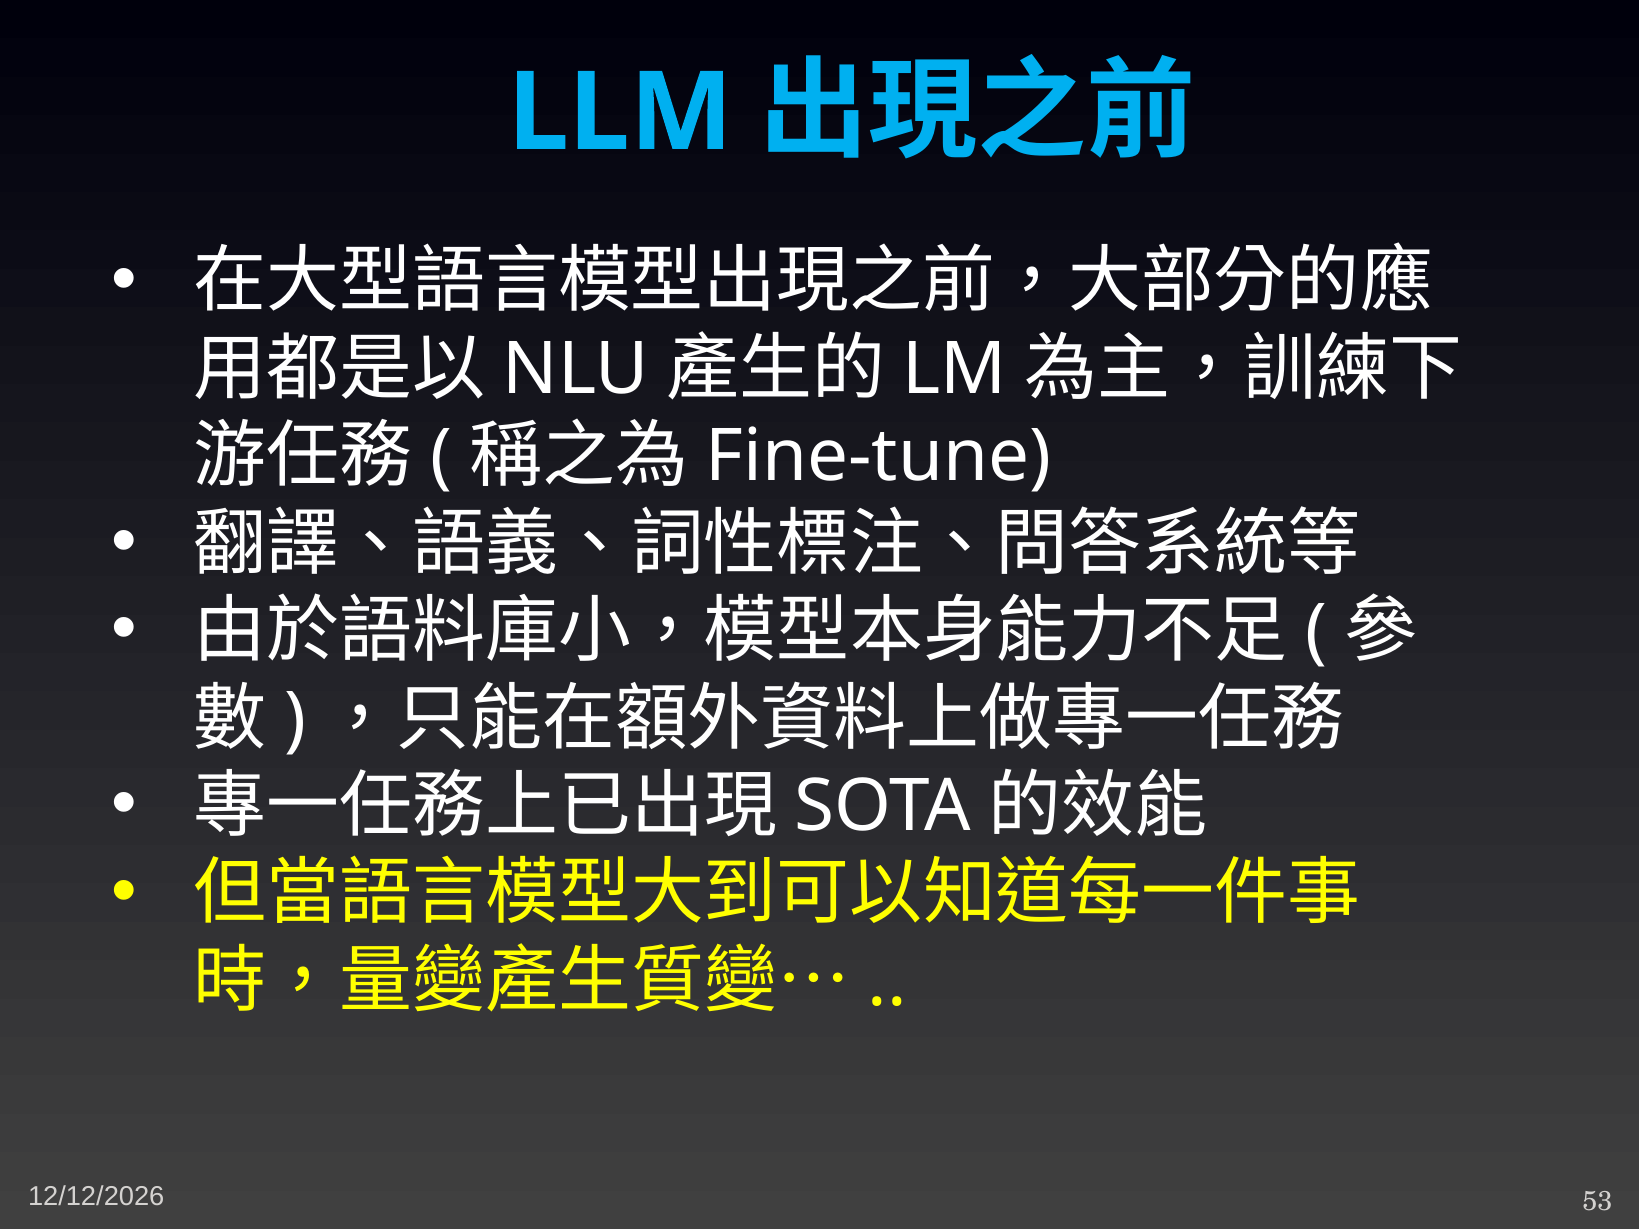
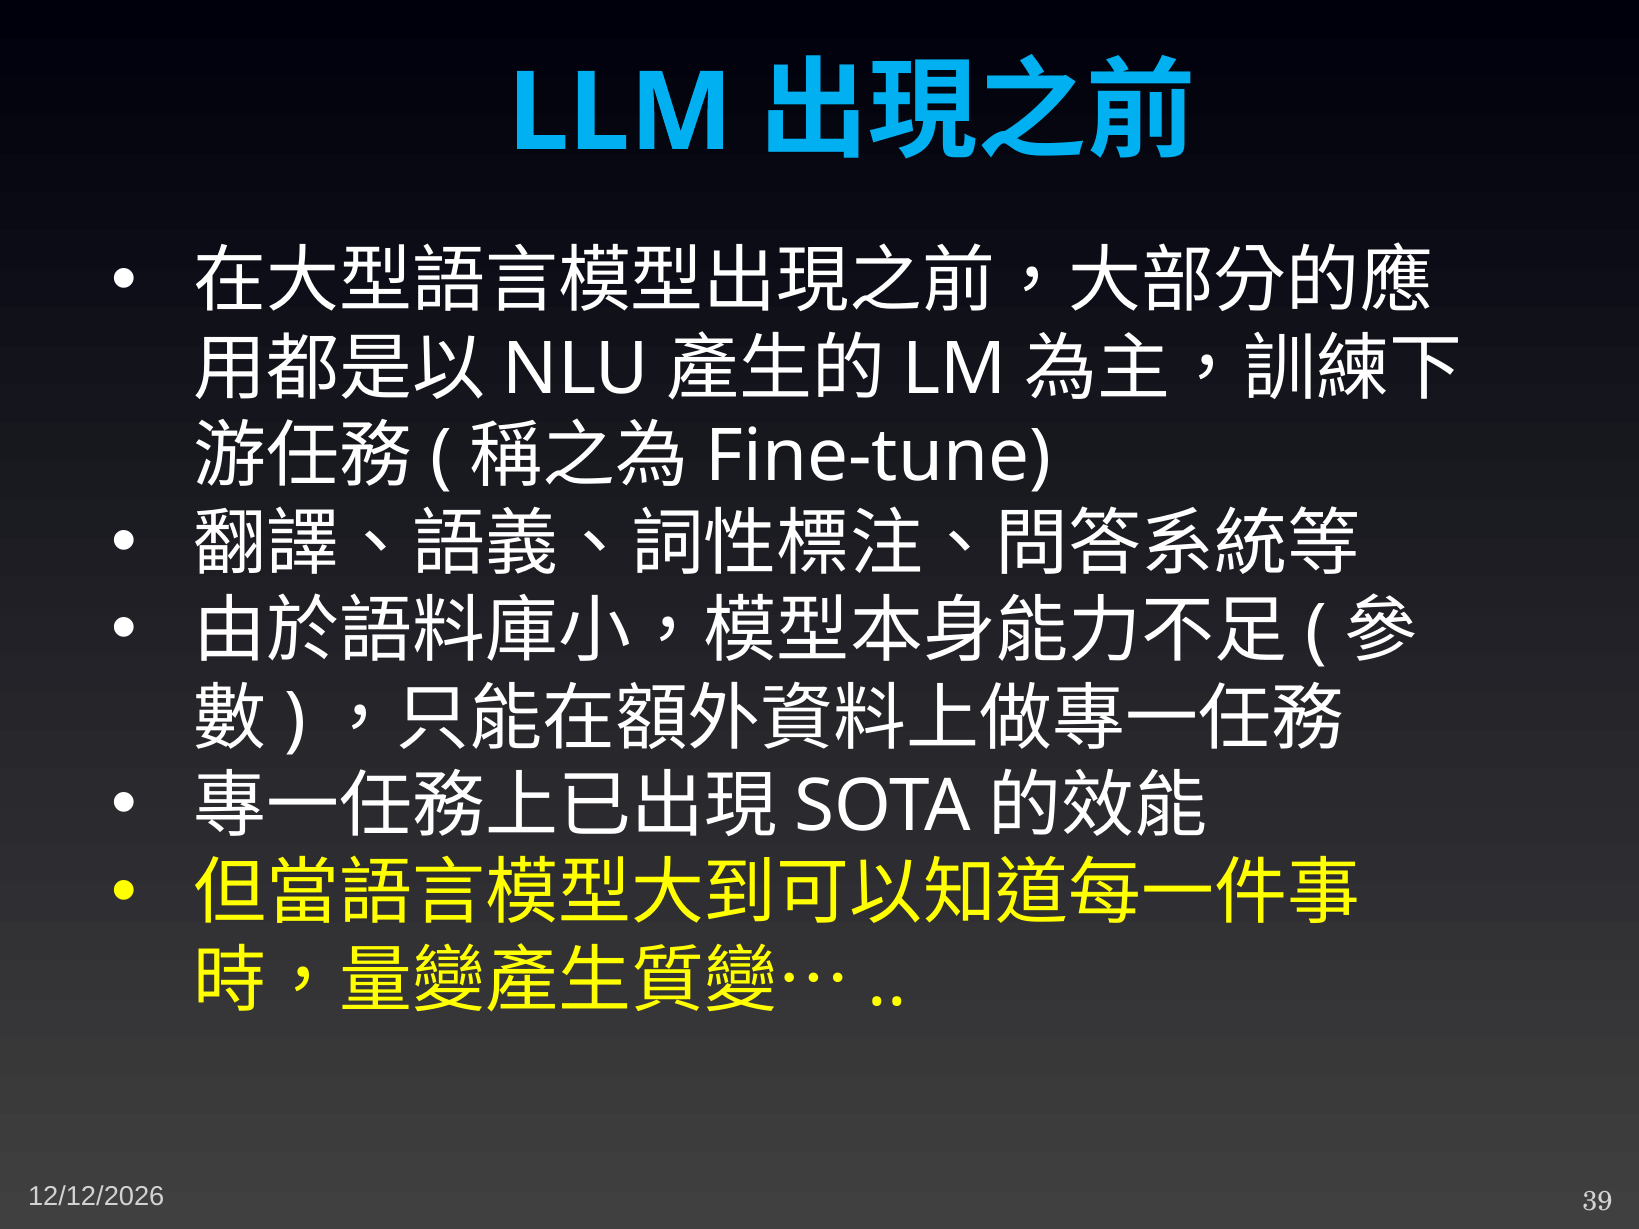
53: 53 -> 39
